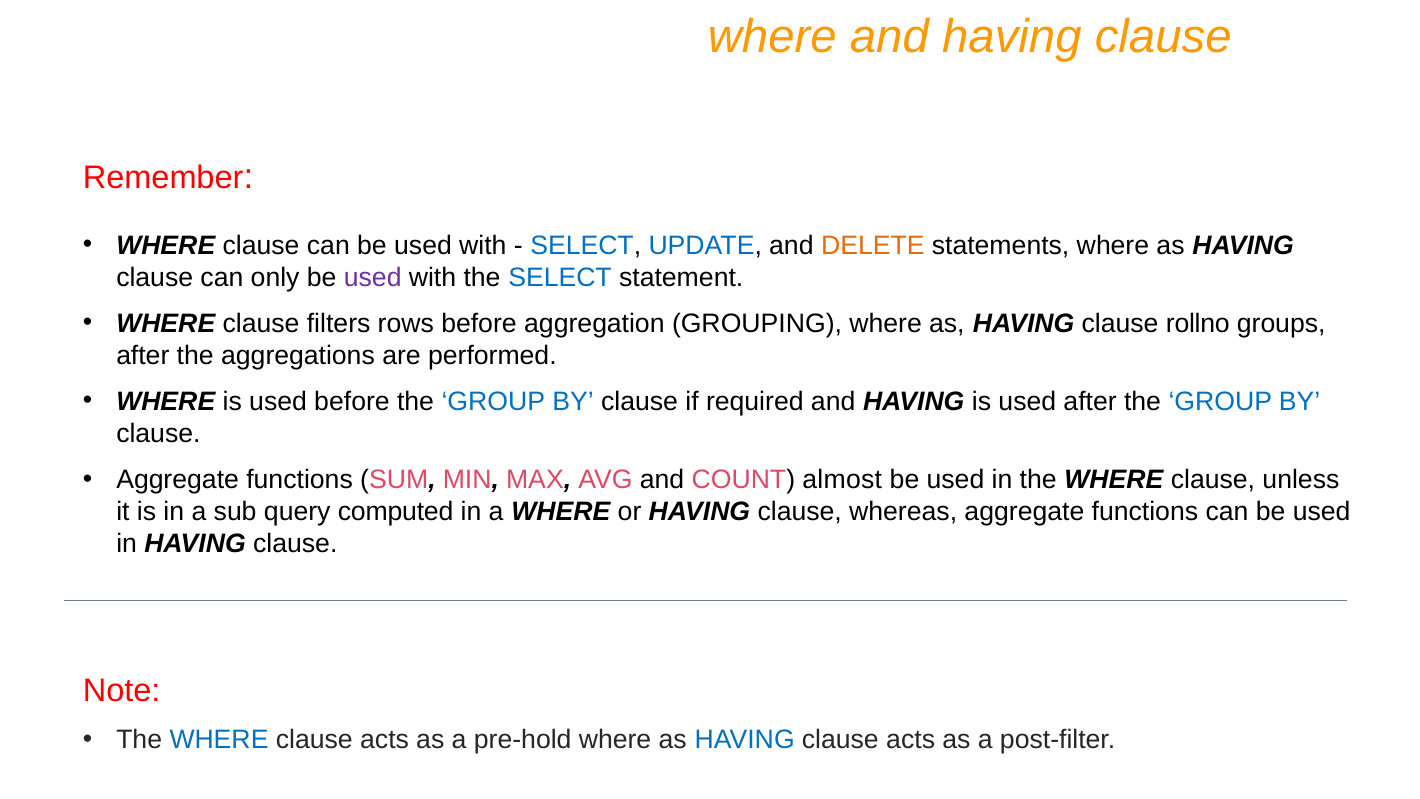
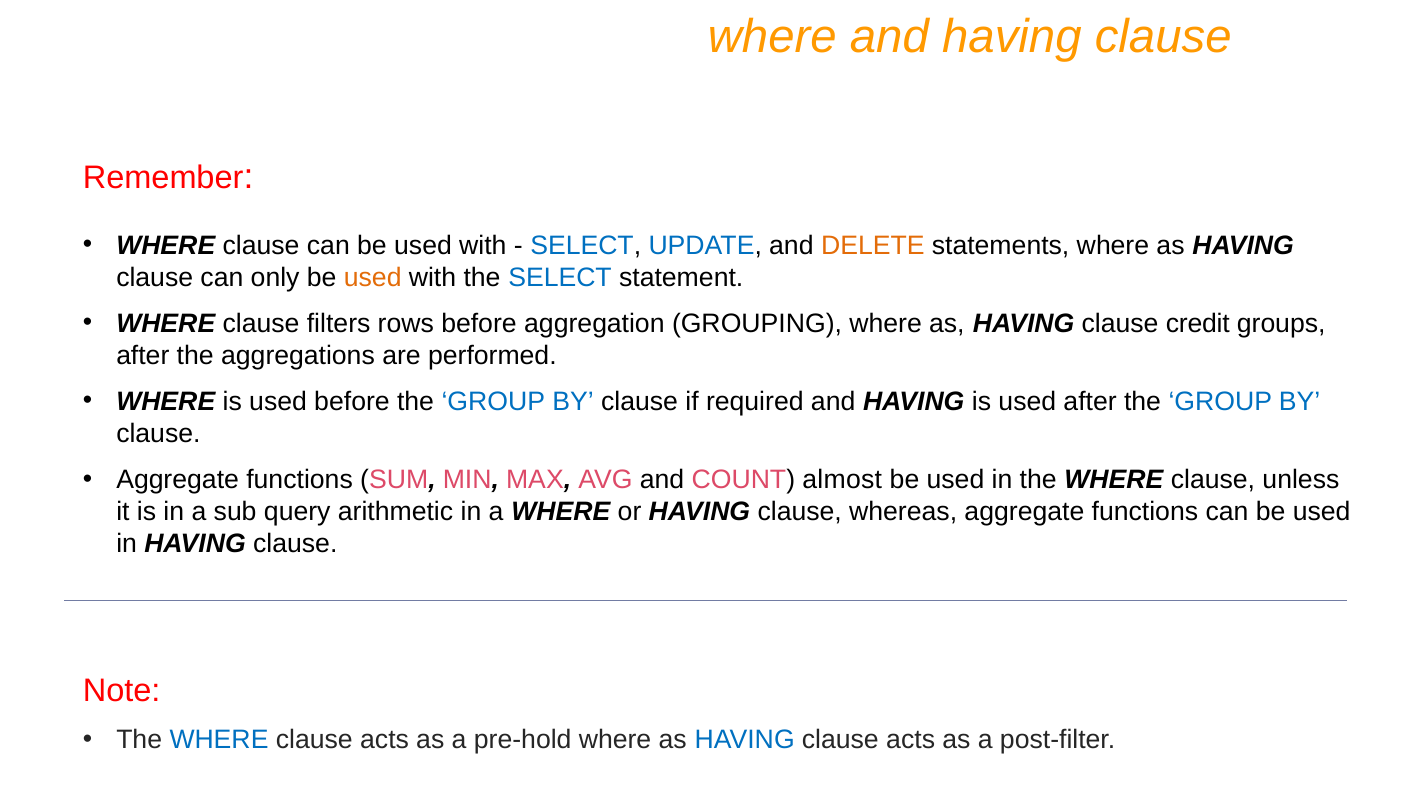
used at (373, 277) colour: purple -> orange
rollno: rollno -> credit
computed: computed -> arithmetic
